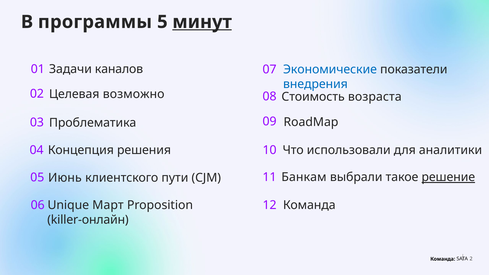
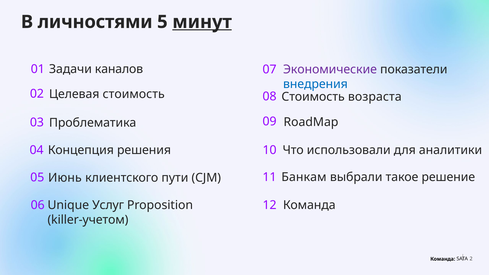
программы: программы -> личностями
Экономические colour: blue -> purple
Целевая возможно: возможно -> стоимость
решение underline: present -> none
Март: Март -> Услуг
killer-онлайн: killer-онлайн -> killer-учетом
